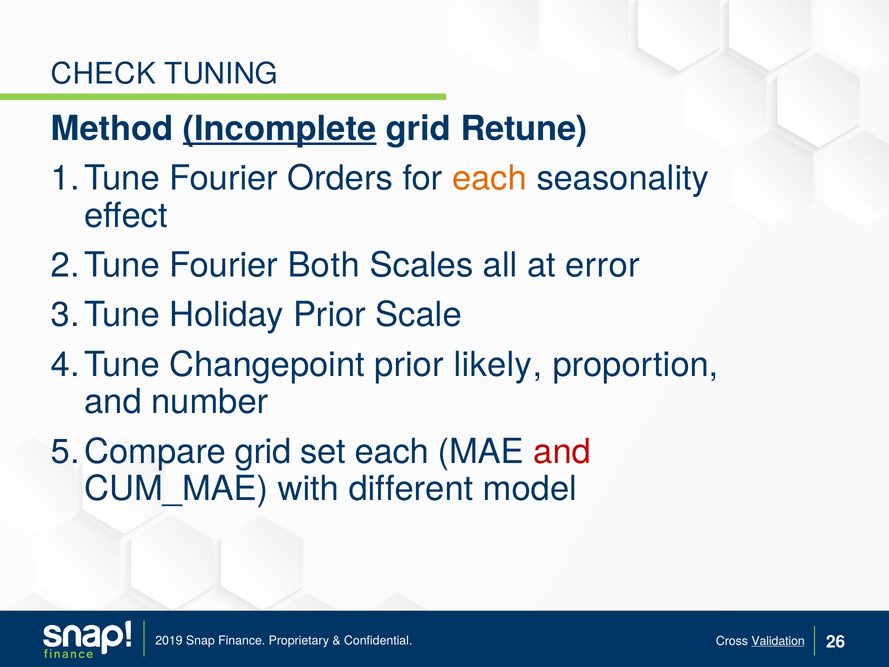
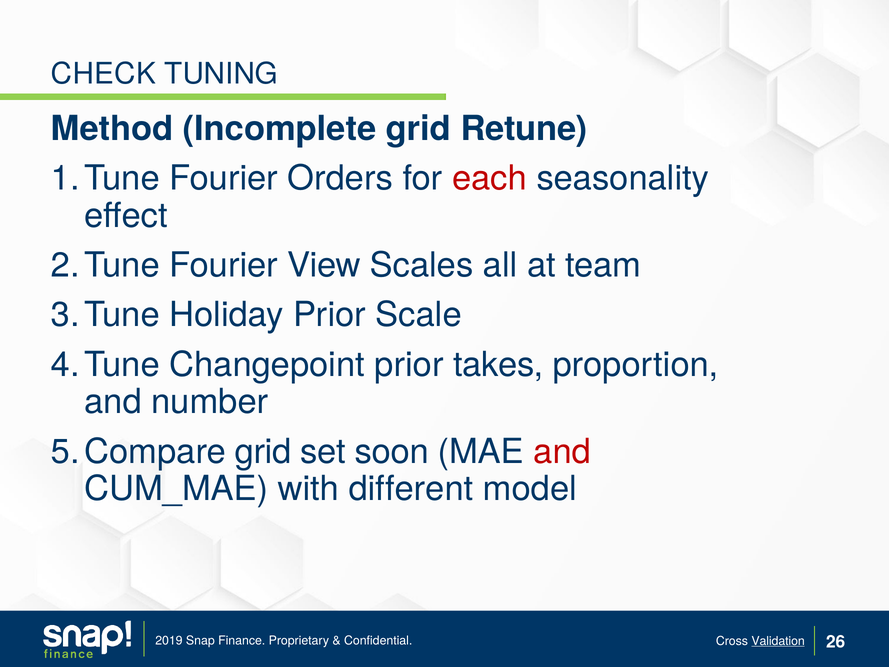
Incomplete underline: present -> none
each at (490, 178) colour: orange -> red
Both: Both -> View
error: error -> team
likely: likely -> takes
set each: each -> soon
